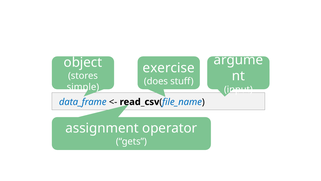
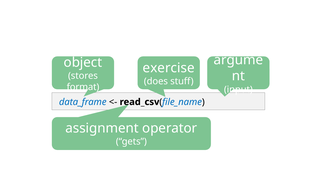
simple: simple -> format
